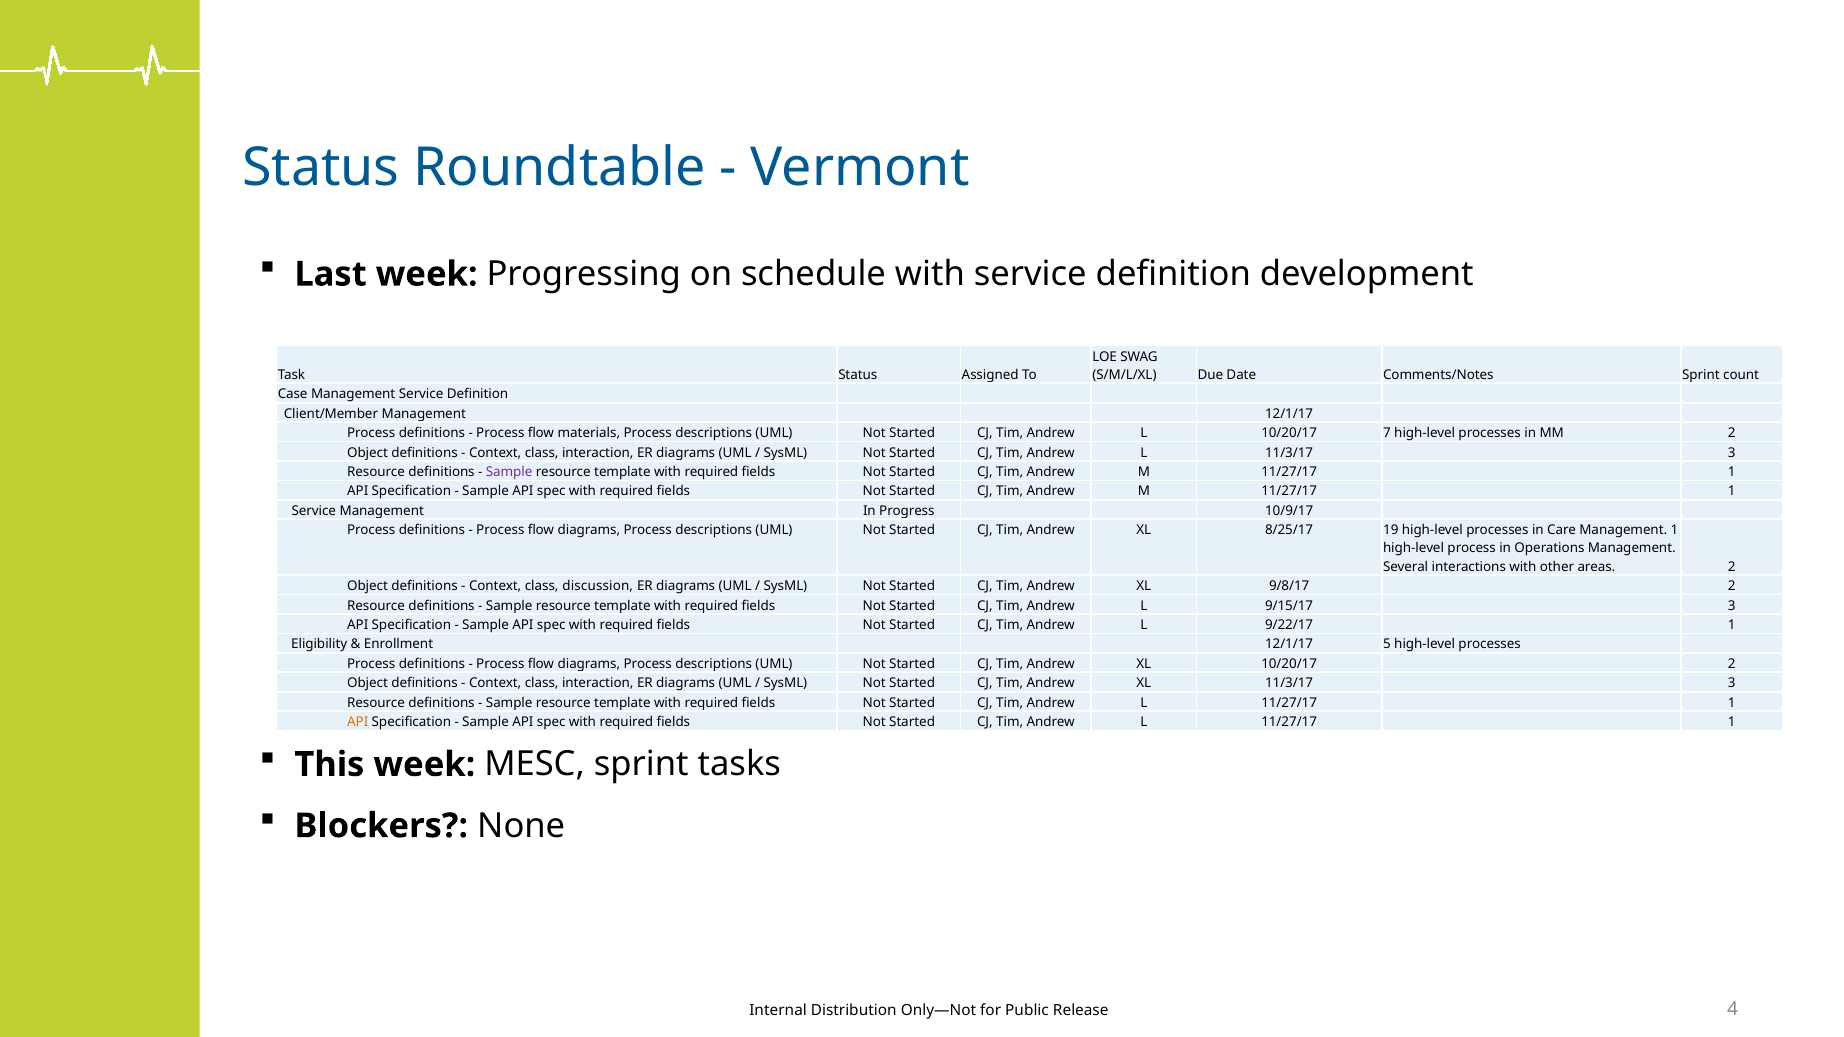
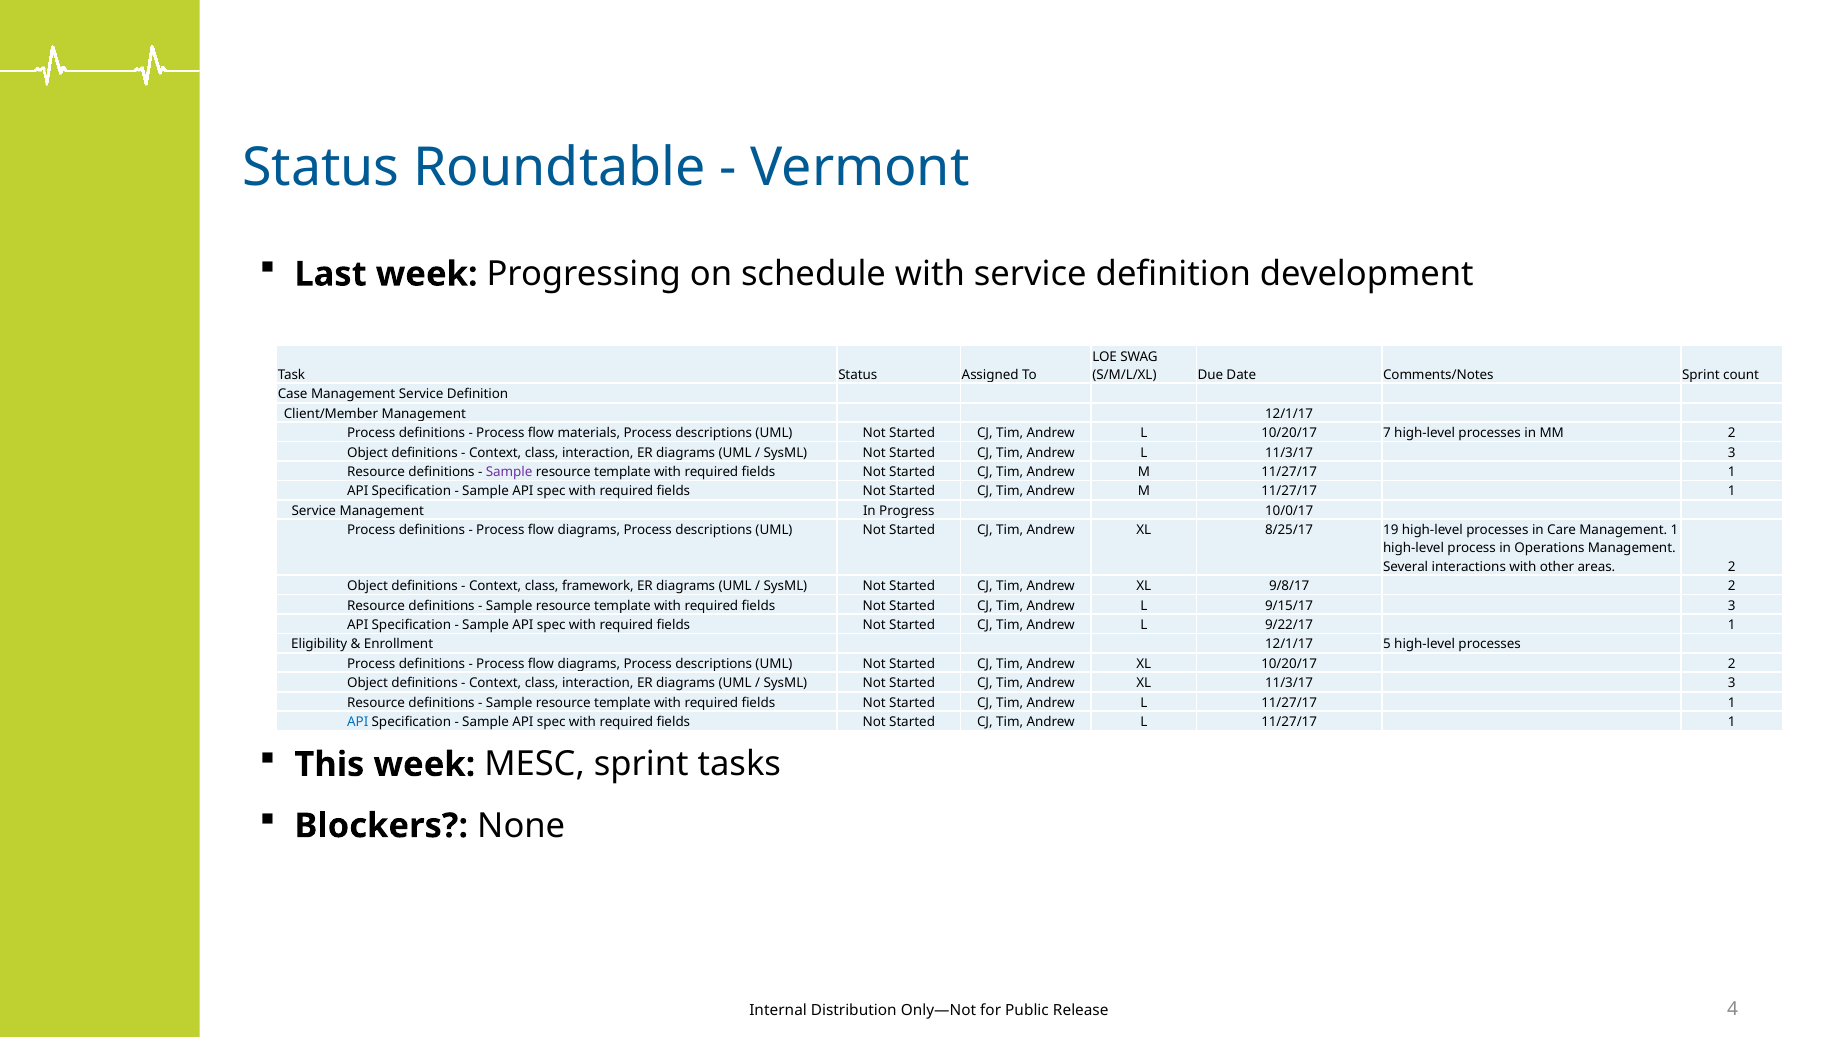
10/9/17: 10/9/17 -> 10/0/17
discussion: discussion -> framework
API at (358, 722) colour: orange -> blue
